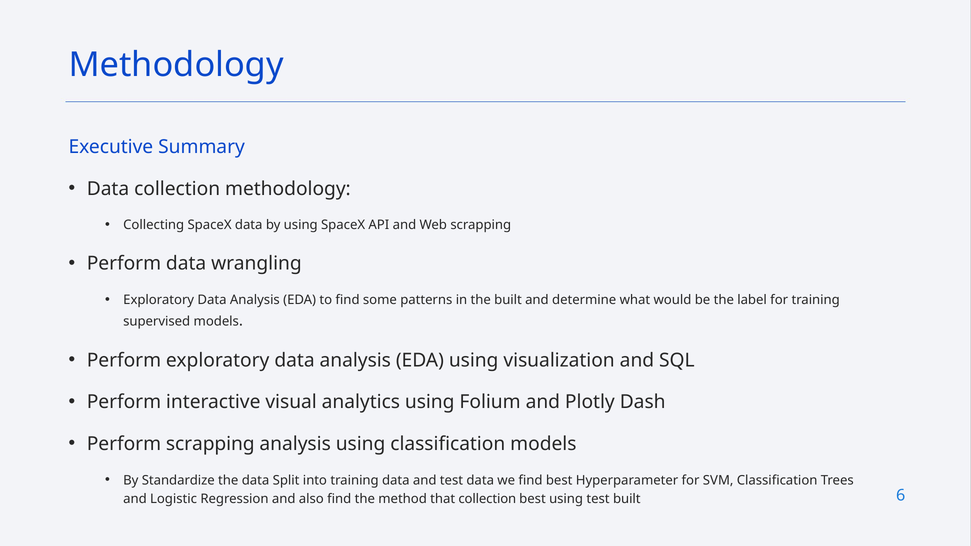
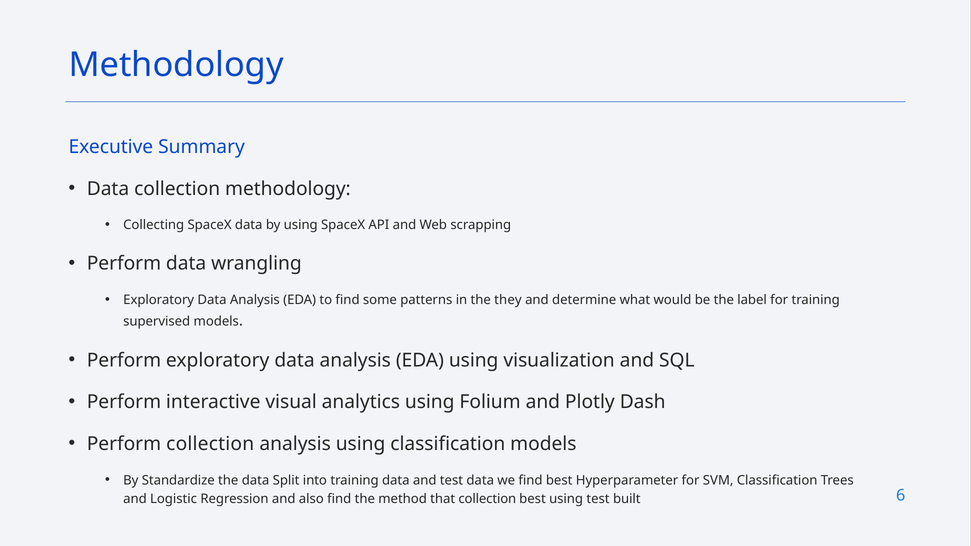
the built: built -> they
Perform scrapping: scrapping -> collection
